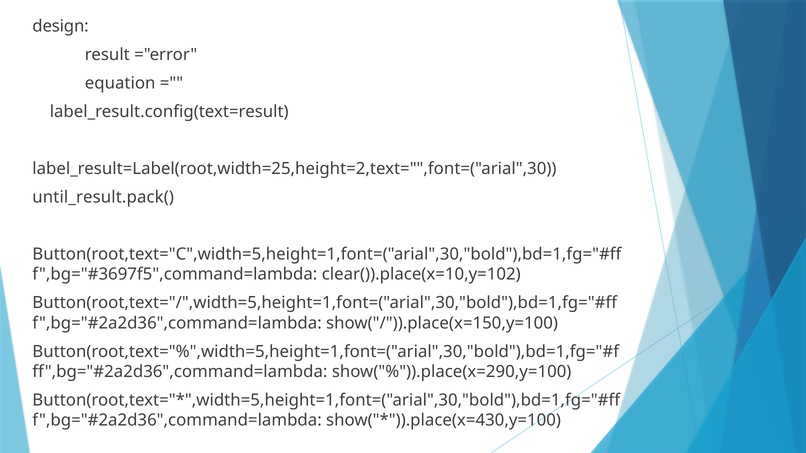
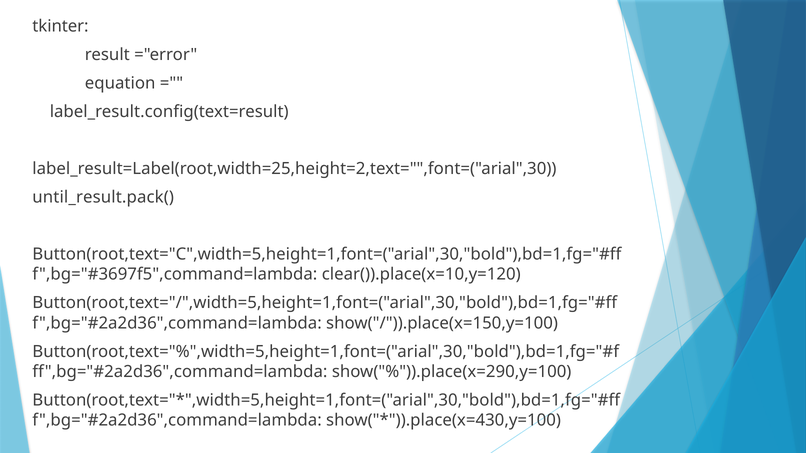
design: design -> tkinter
clear()).place(x=10,y=102: clear()).place(x=10,y=102 -> clear()).place(x=10,y=120
